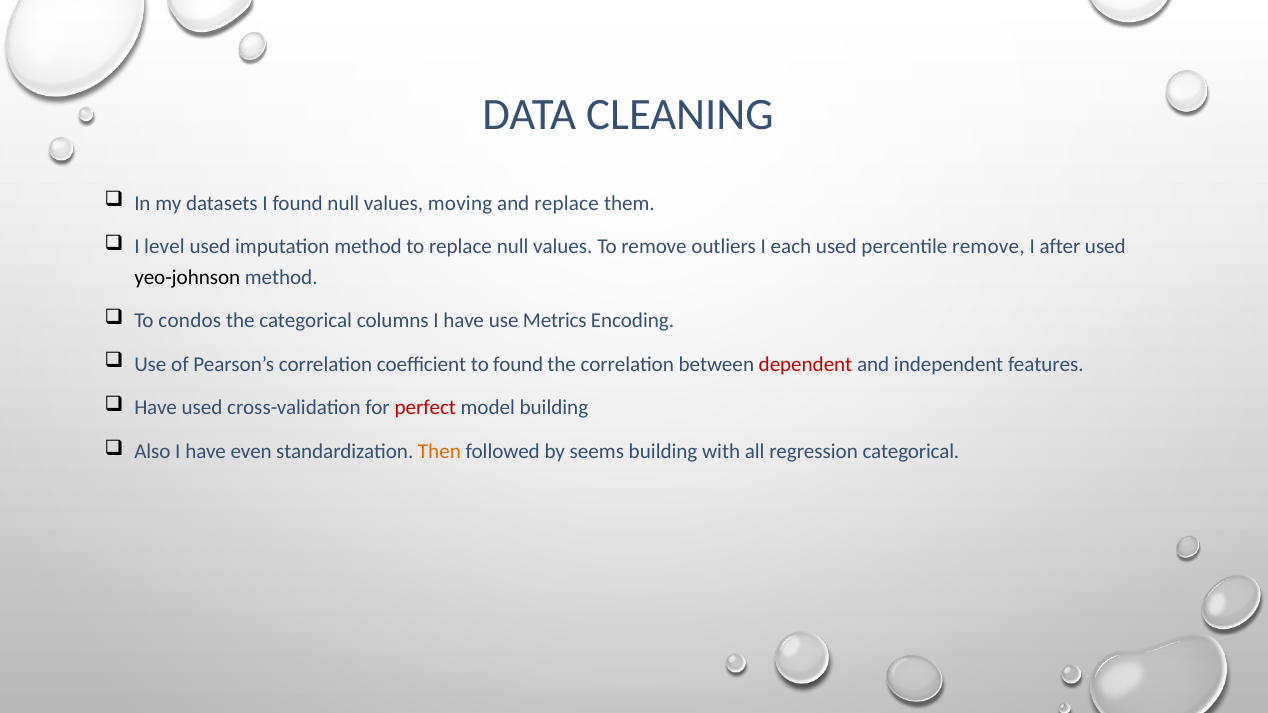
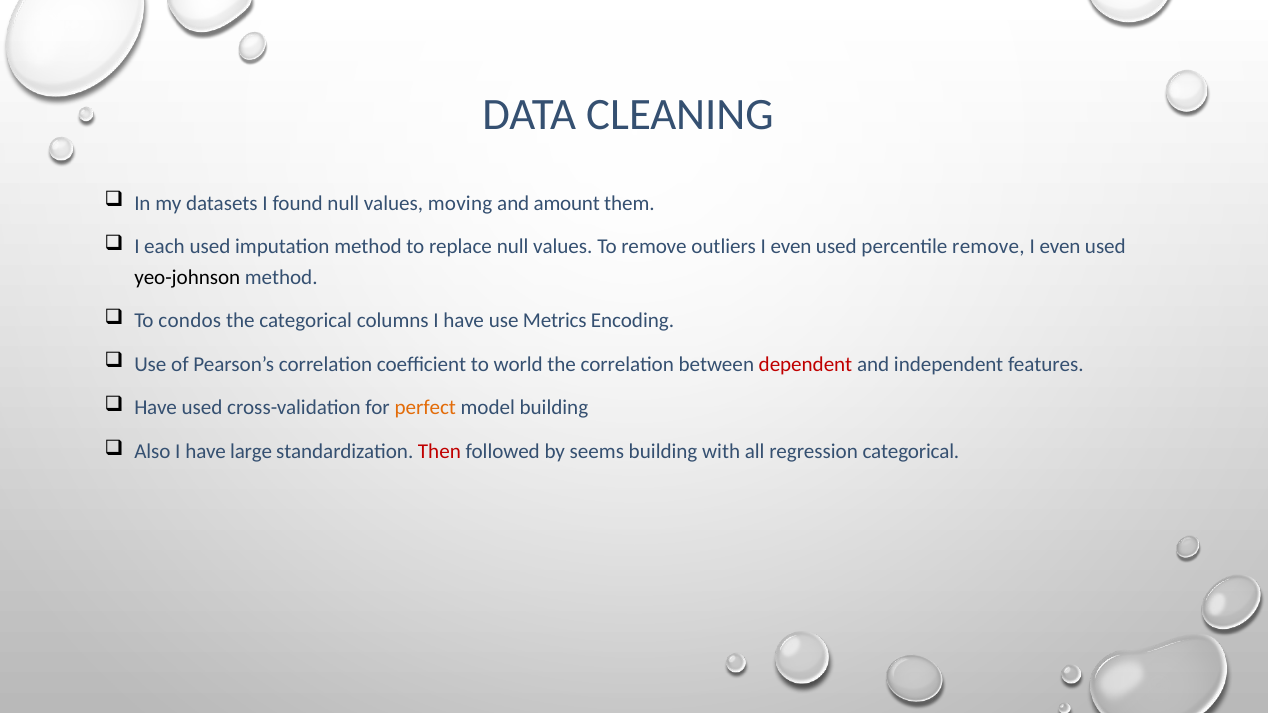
and replace: replace -> amount
level: level -> each
outliers I each: each -> even
after at (1060, 247): after -> even
to found: found -> world
perfect colour: red -> orange
even: even -> large
Then colour: orange -> red
